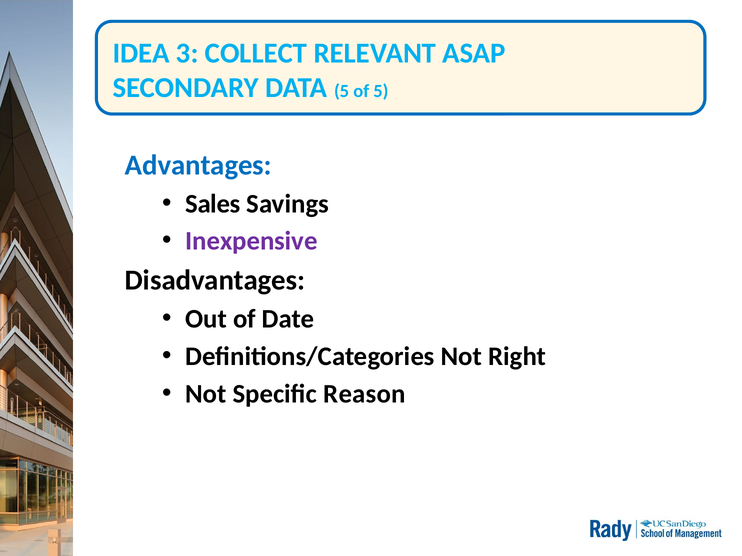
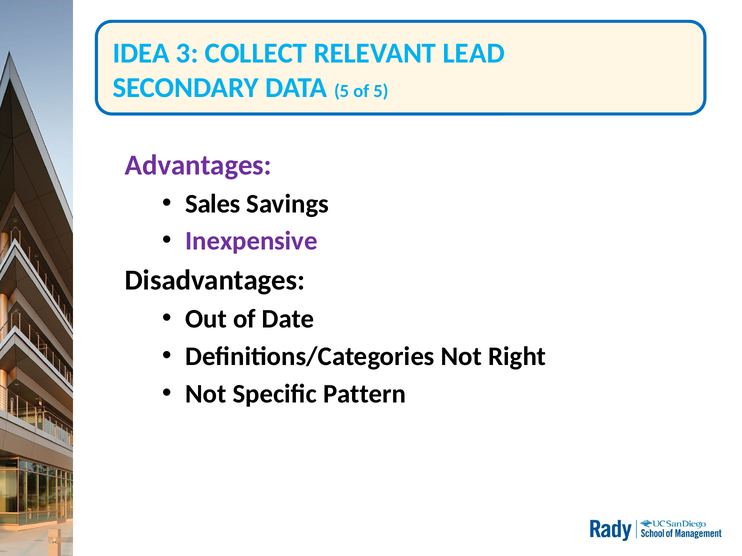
ASAP: ASAP -> LEAD
Advantages colour: blue -> purple
Reason: Reason -> Pattern
